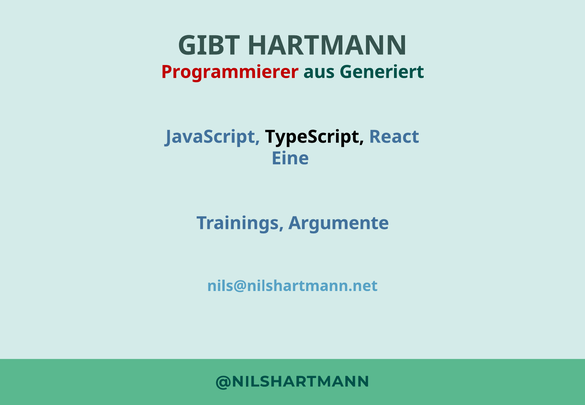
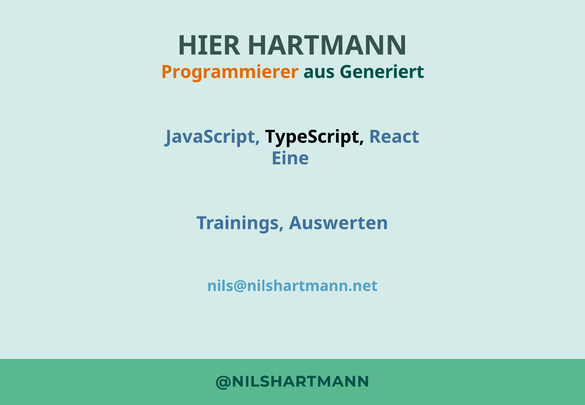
GIBT: GIBT -> HIER
Programmierer colour: red -> orange
Argumente: Argumente -> Auswerten
